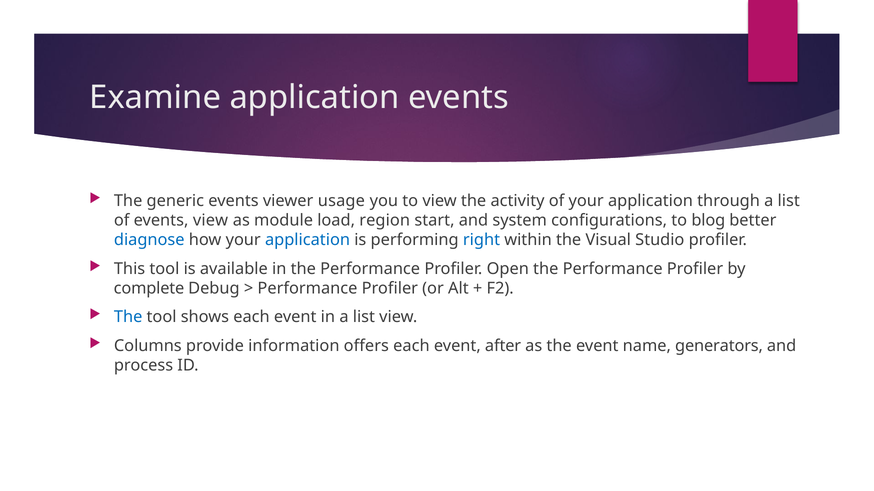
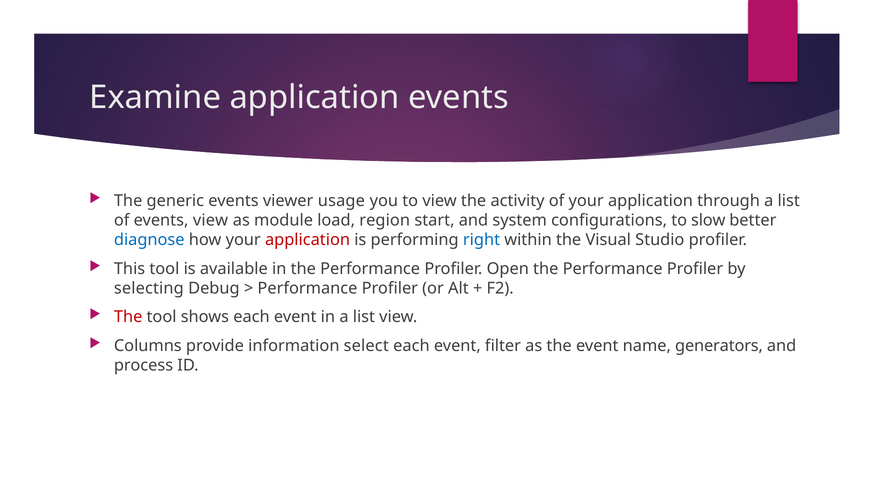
blog: blog -> slow
application at (308, 240) colour: blue -> red
complete: complete -> selecting
The at (128, 317) colour: blue -> red
offers: offers -> select
after: after -> filter
